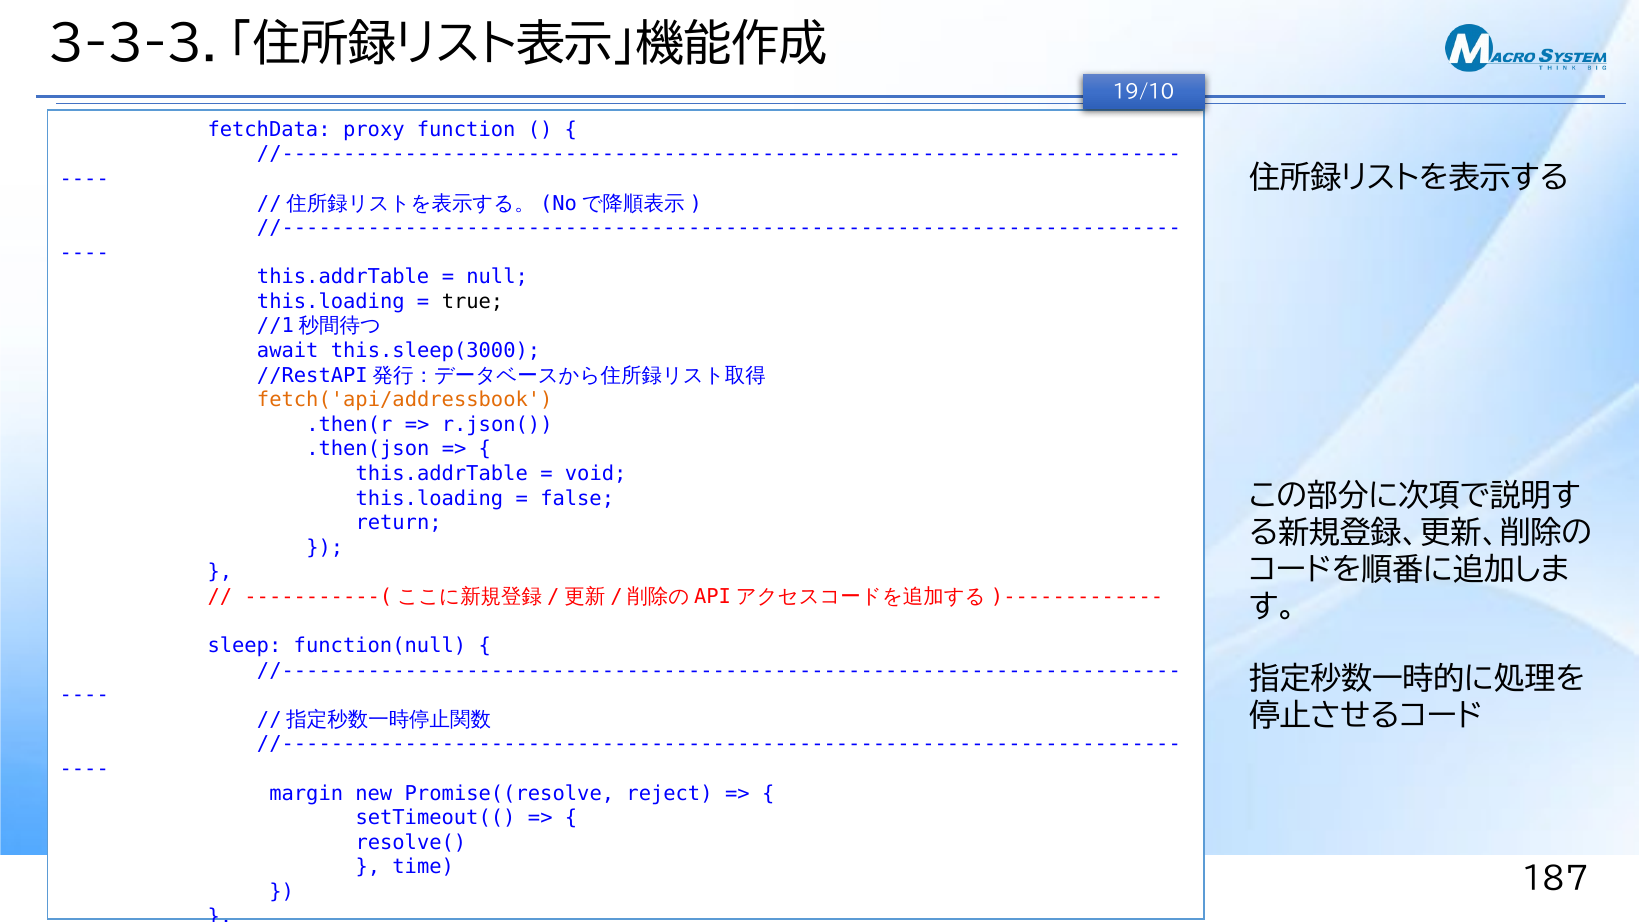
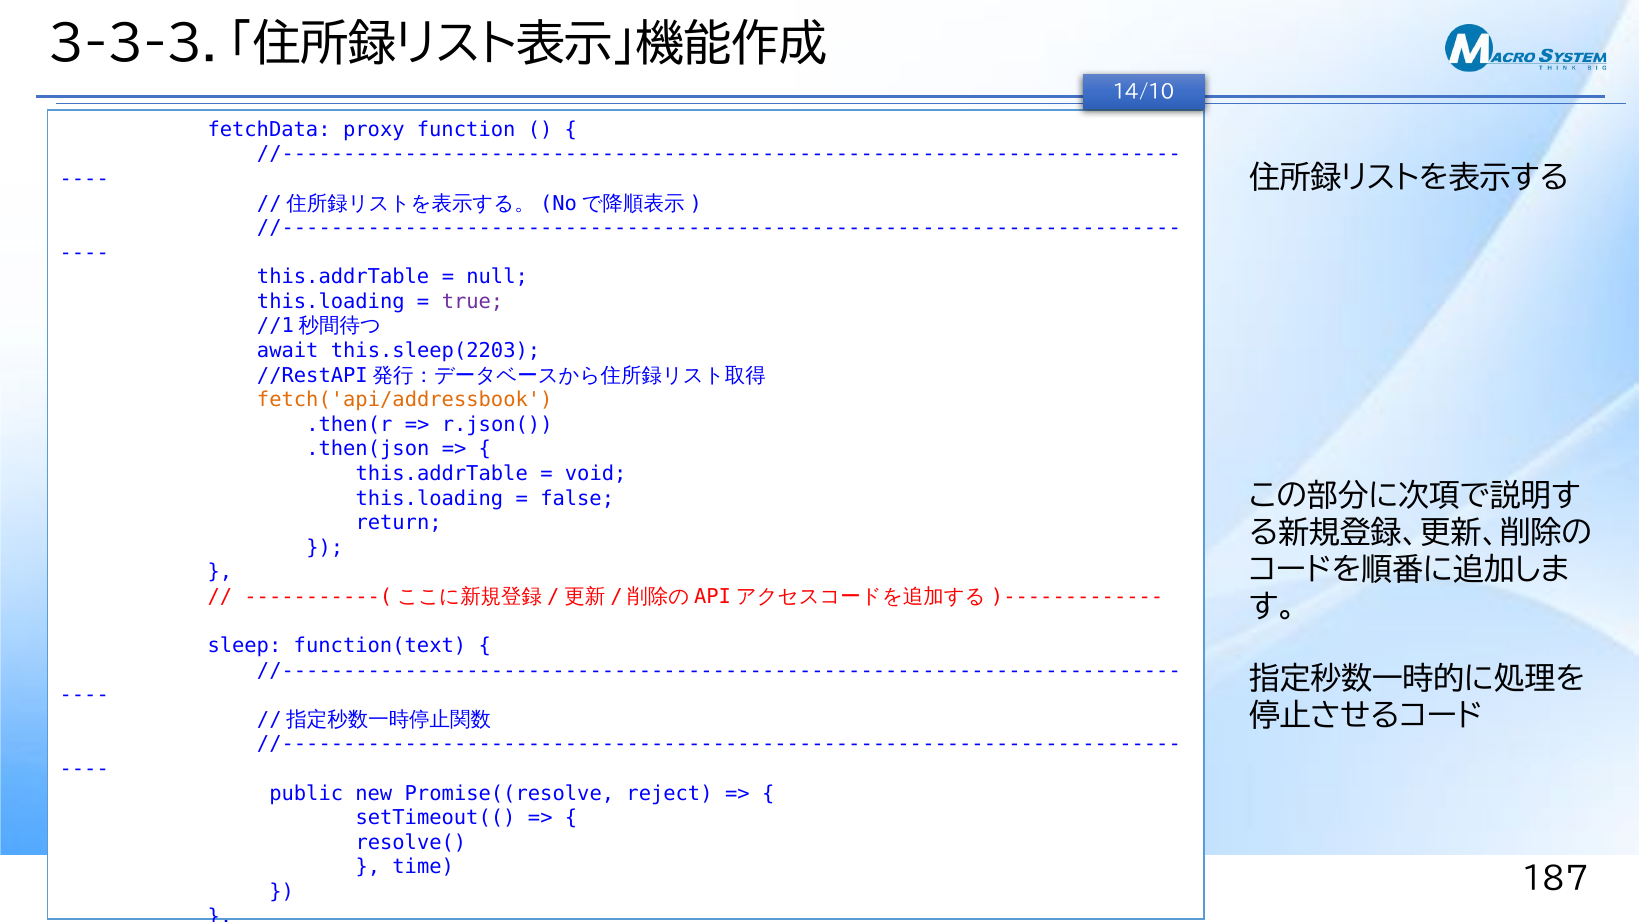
19/10: 19/10 -> 14/10
true colour: black -> purple
this.sleep(3000: this.sleep(3000 -> this.sleep(2203
function(null: function(null -> function(text
margin: margin -> public
